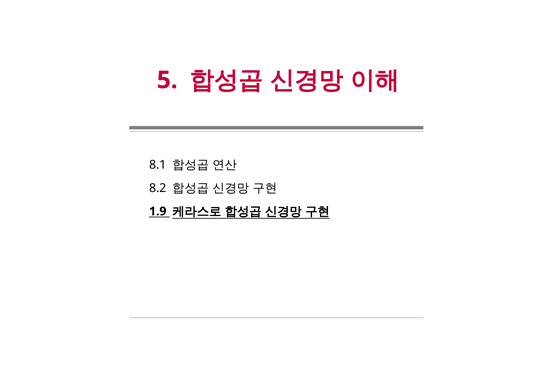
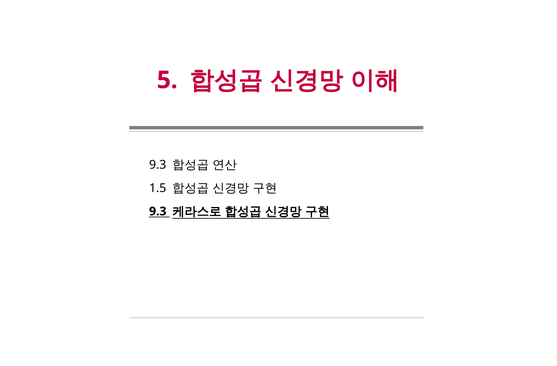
8.1 at (158, 165): 8.1 -> 9.3
8.2: 8.2 -> 1.5
1.9 at (158, 211): 1.9 -> 9.3
